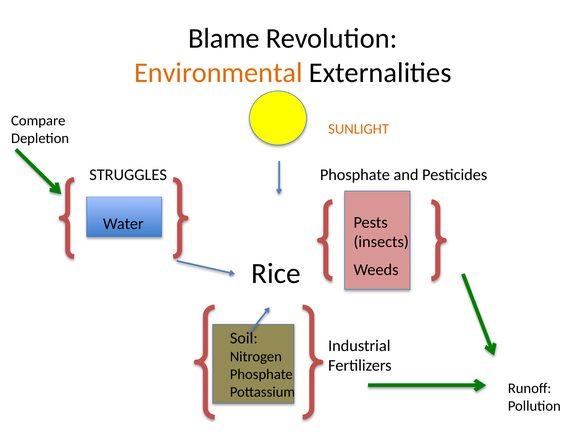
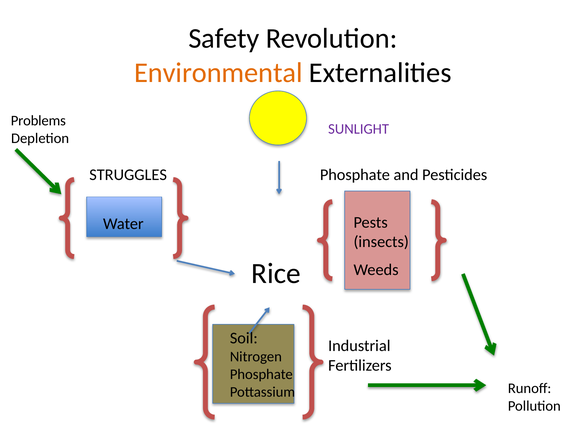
Blame: Blame -> Safety
Compare: Compare -> Problems
SUNLIGHT colour: orange -> purple
